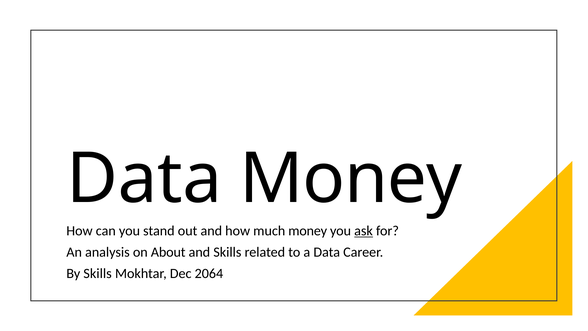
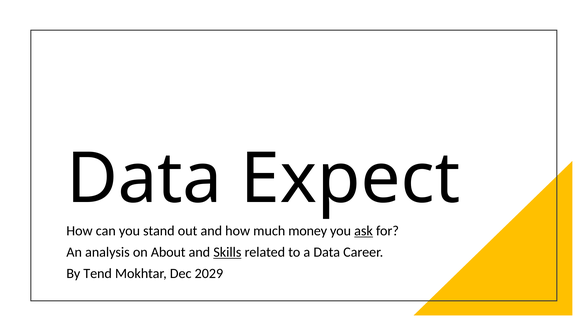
Data Money: Money -> Expect
Skills at (227, 252) underline: none -> present
By Skills: Skills -> Tend
2064: 2064 -> 2029
